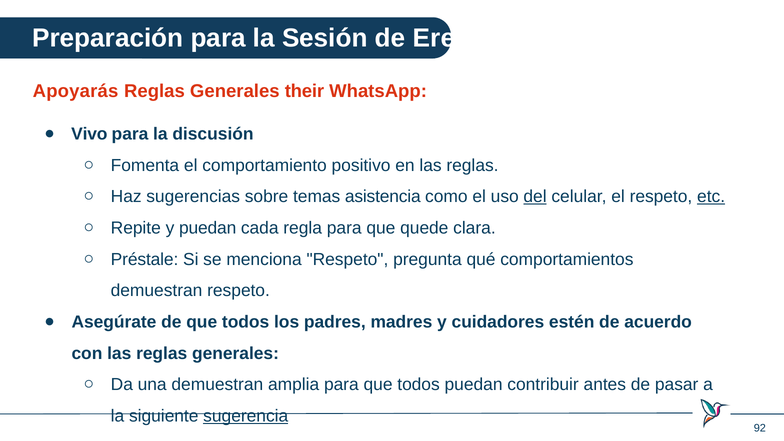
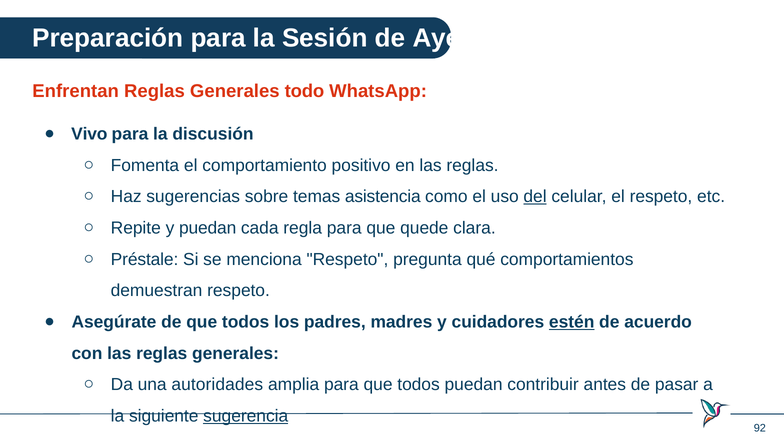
Eres: Eres -> Ayer
Apoyarás: Apoyarás -> Enfrentan
their: their -> todo
etc underline: present -> none
estén underline: none -> present
una demuestran: demuestran -> autoridades
